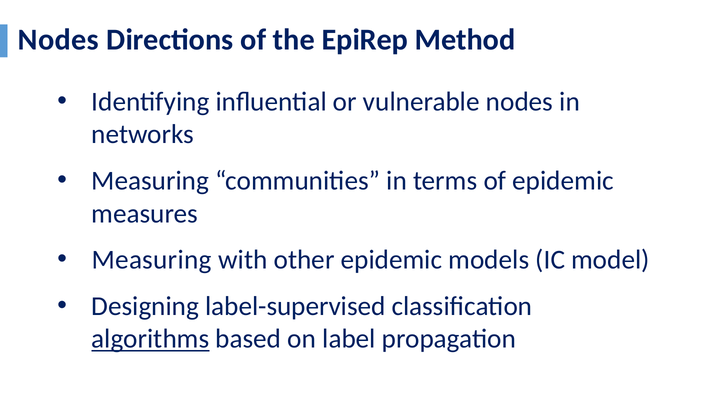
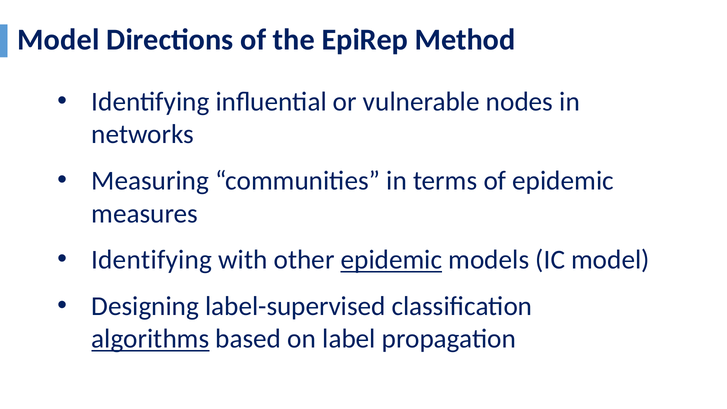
Nodes at (58, 40): Nodes -> Model
Measuring at (152, 260): Measuring -> Identifying
epidemic at (391, 260) underline: none -> present
